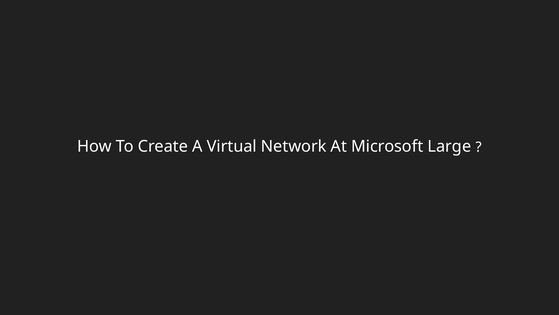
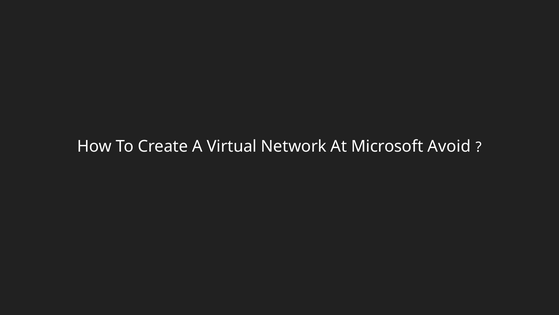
Large: Large -> Avoid
